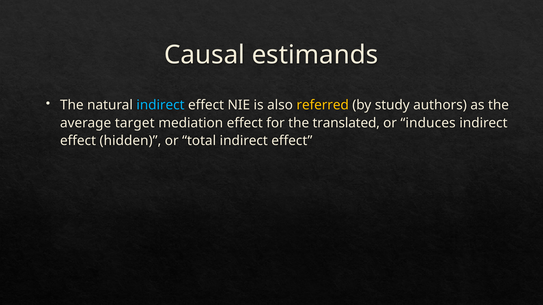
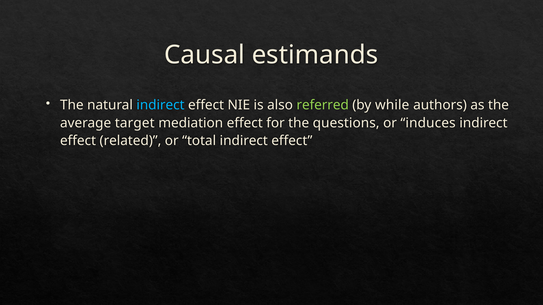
referred colour: yellow -> light green
study: study -> while
translated: translated -> questions
hidden: hidden -> related
